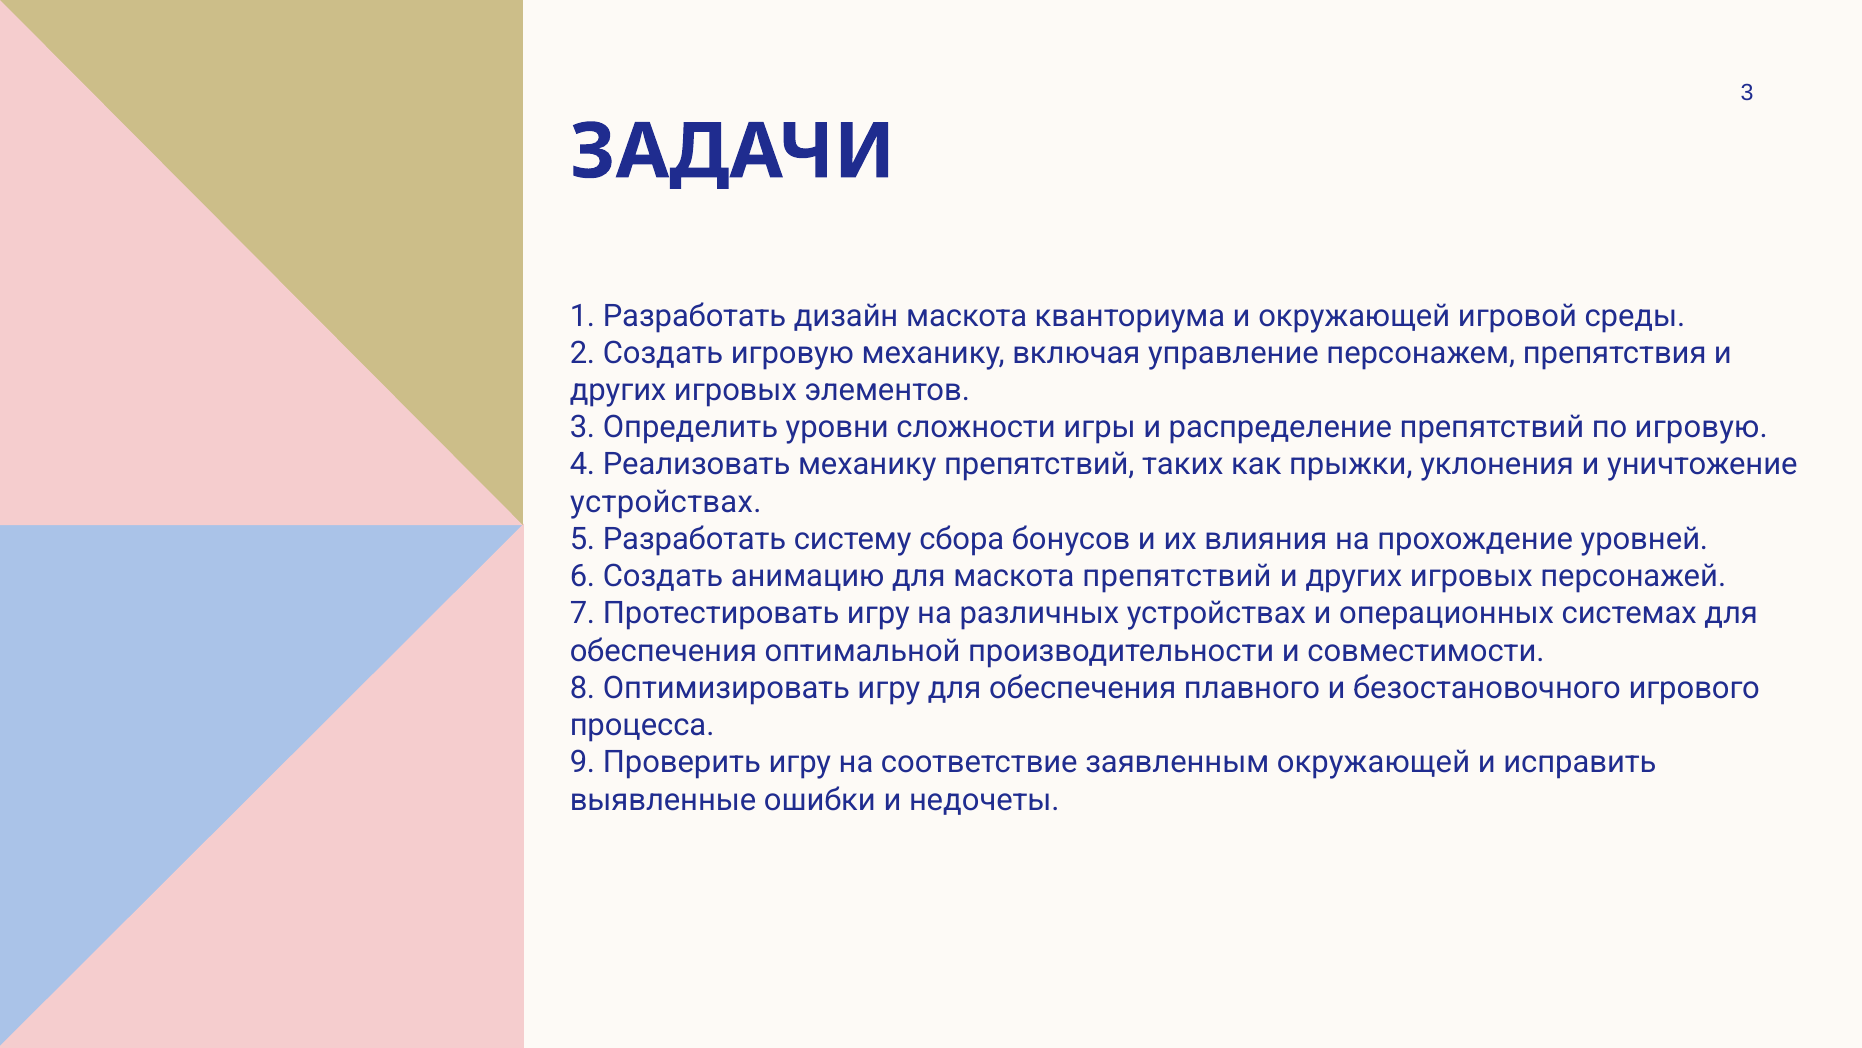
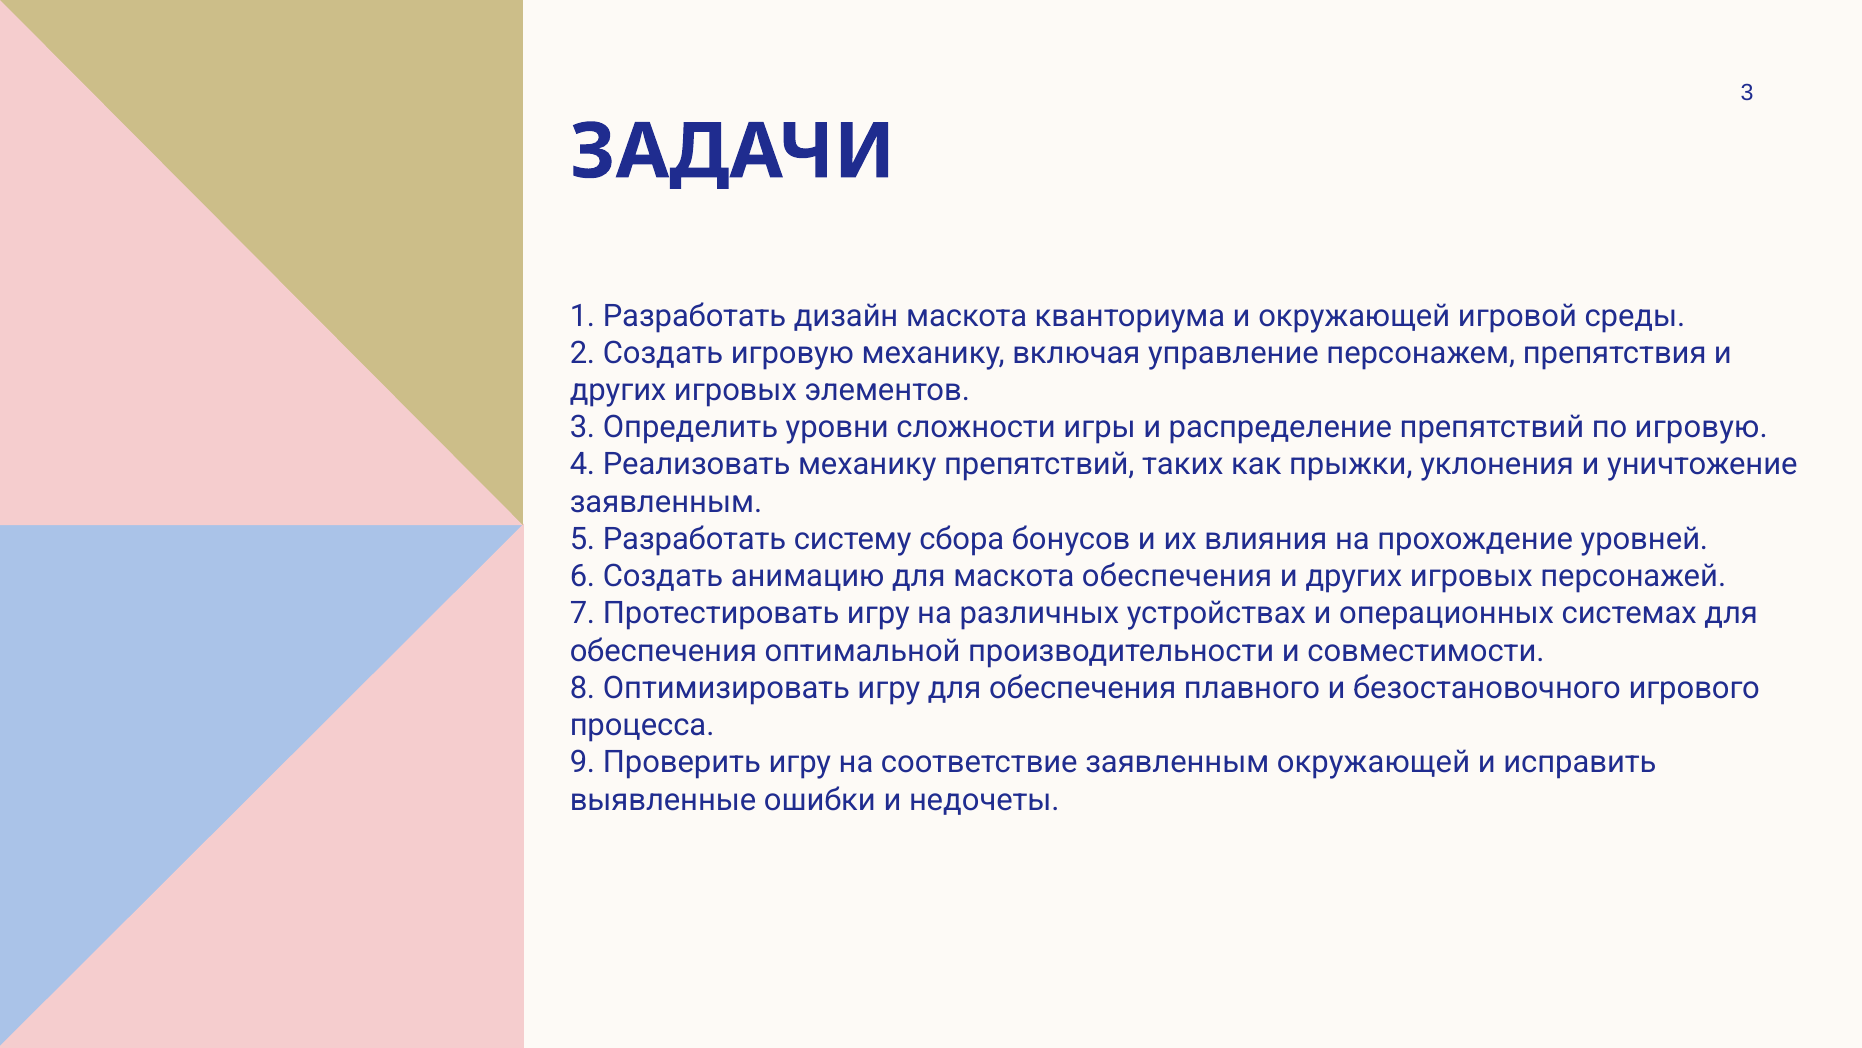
устройствах at (666, 502): устройствах -> заявленным
маскота препятствий: препятствий -> обеспечения
